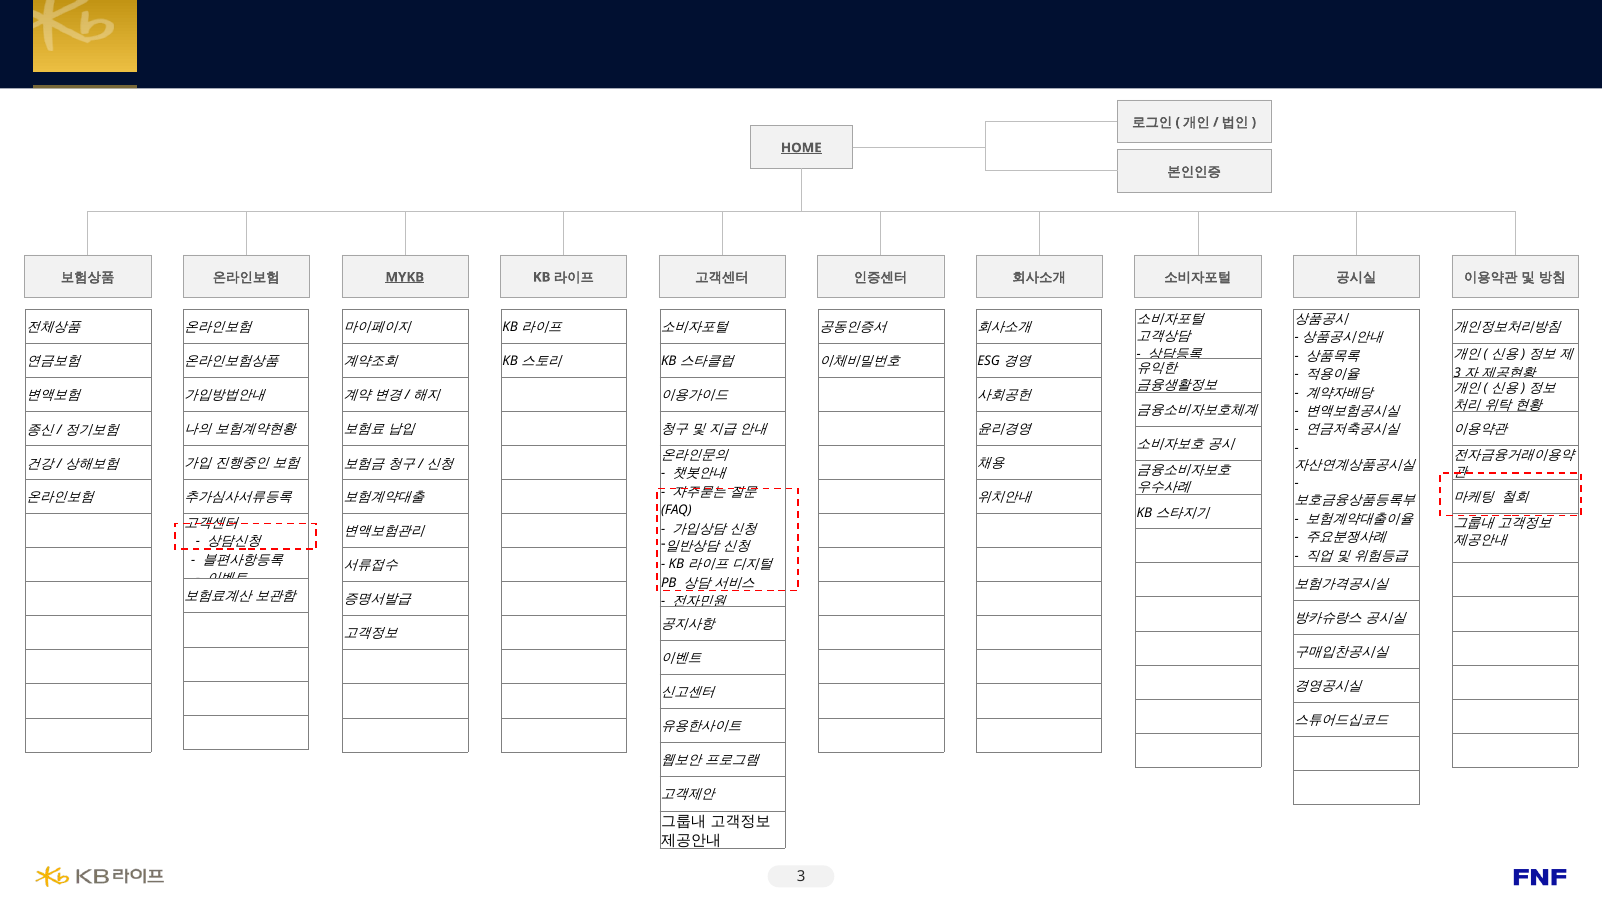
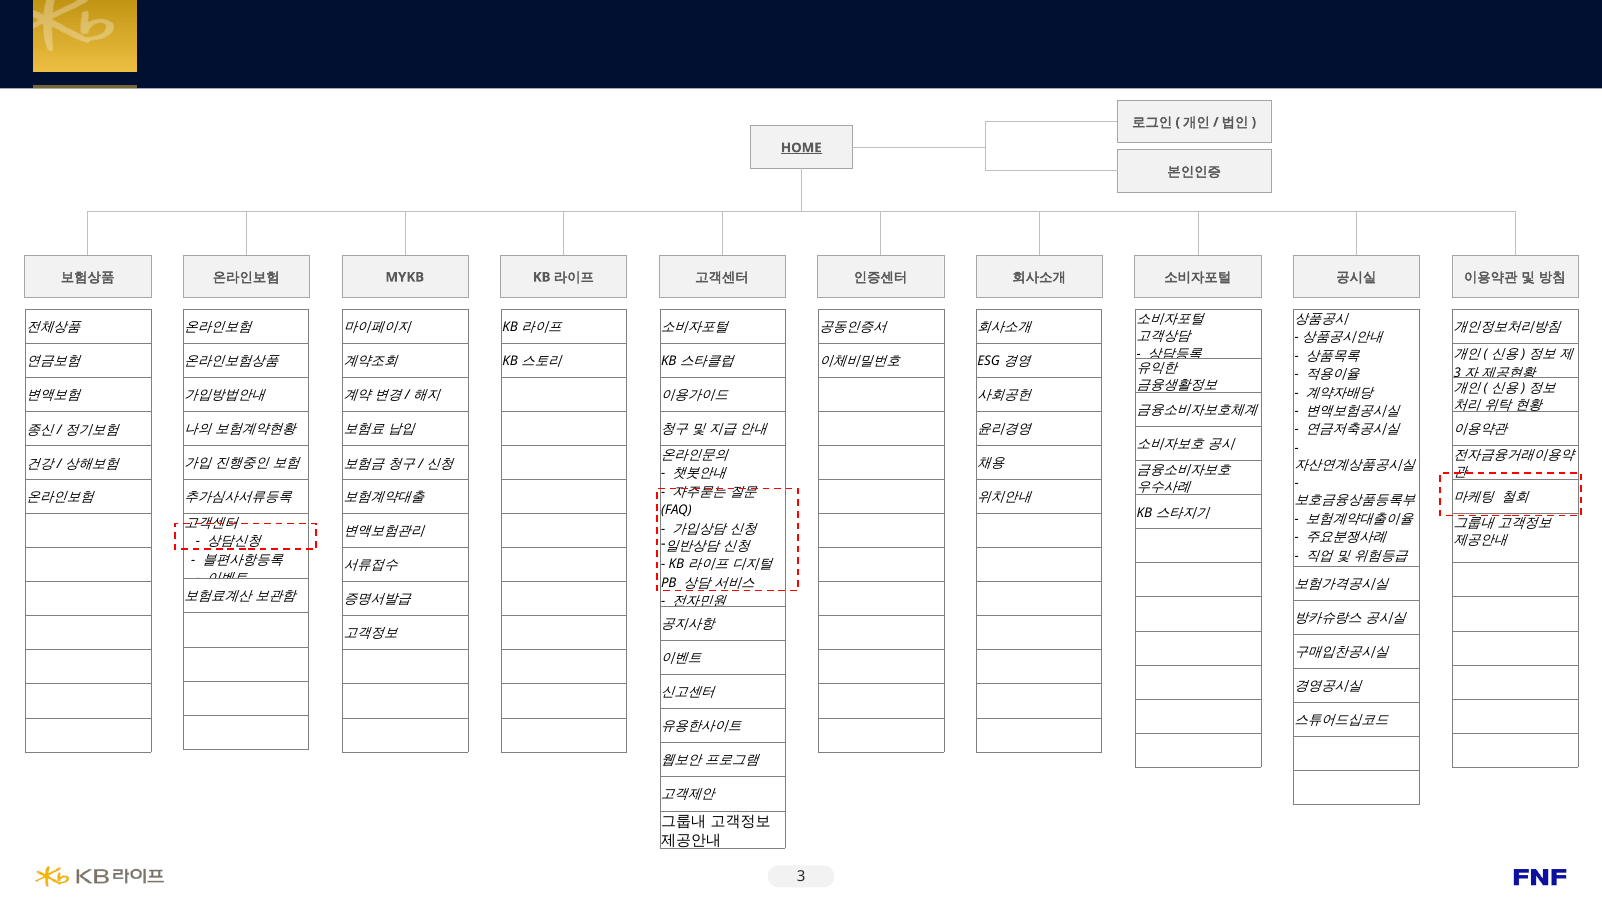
MYKB underline: present -> none
